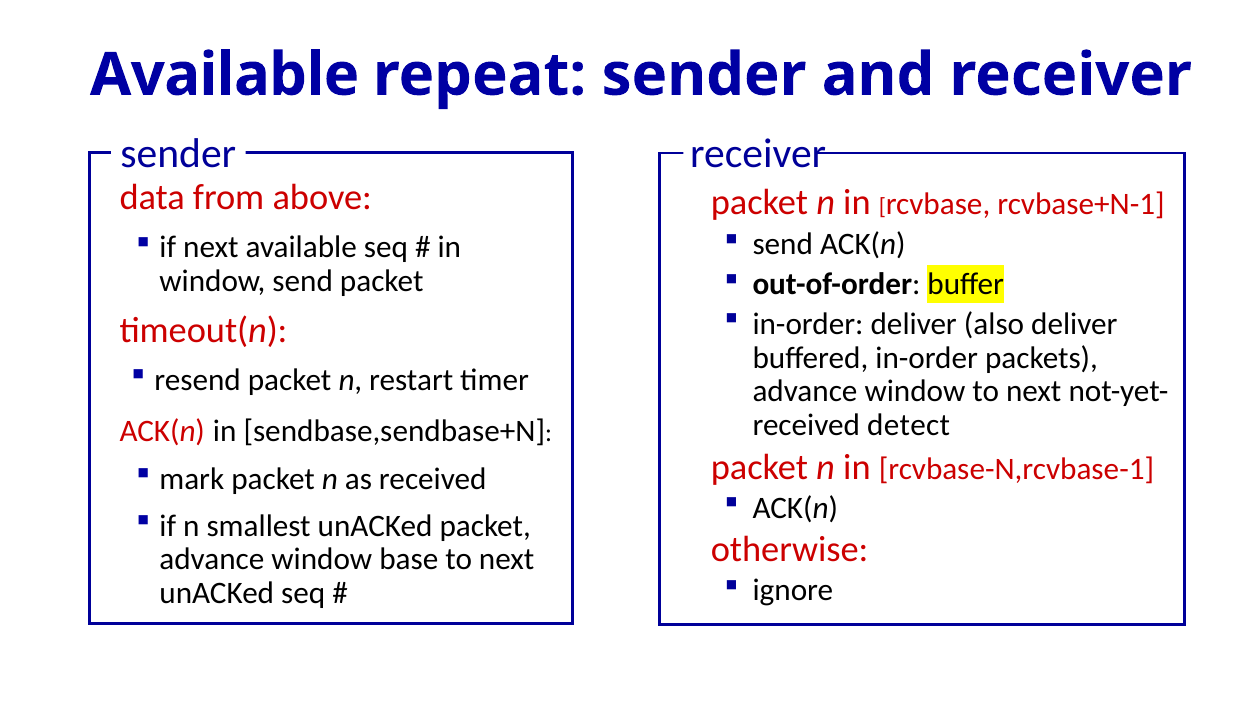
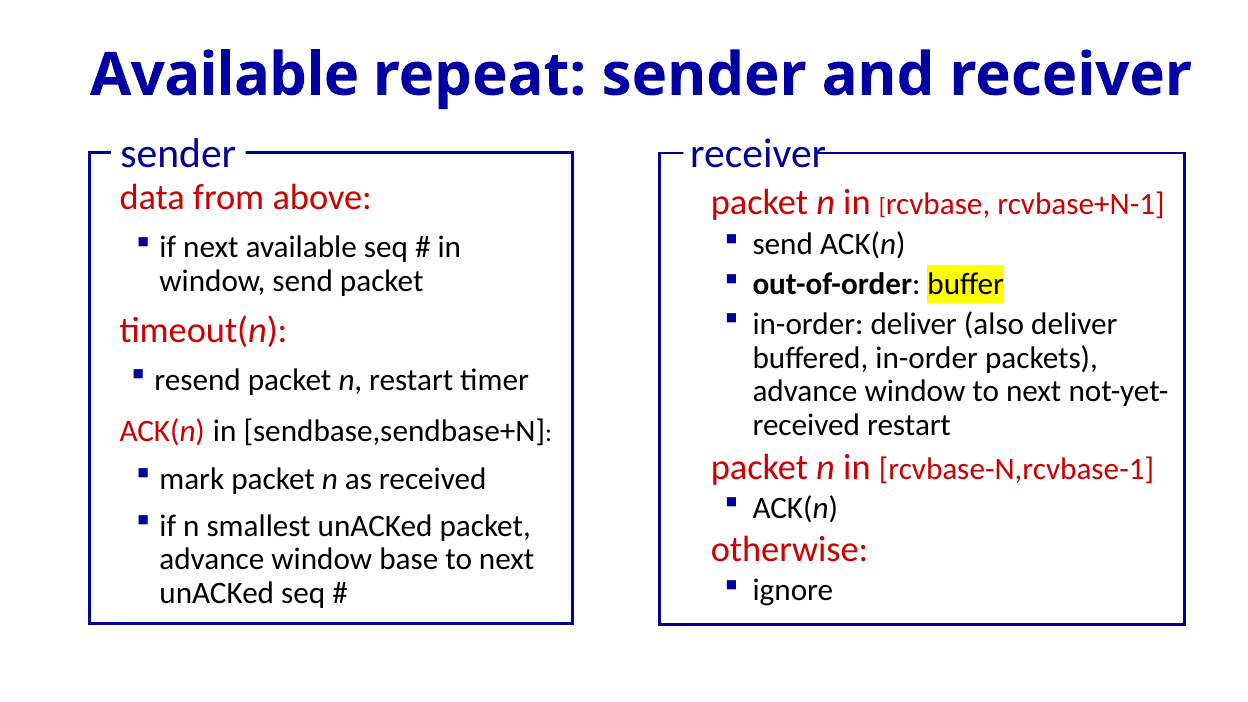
received detect: detect -> restart
